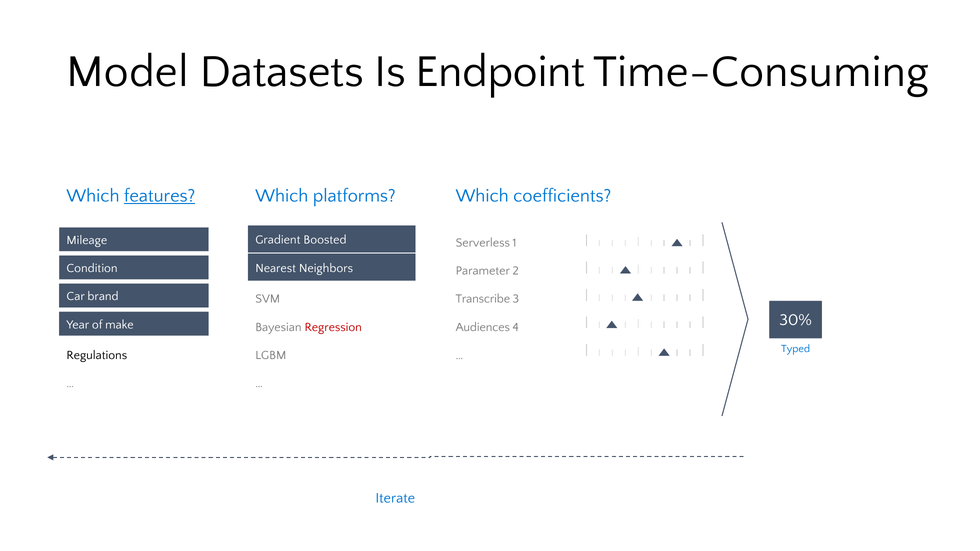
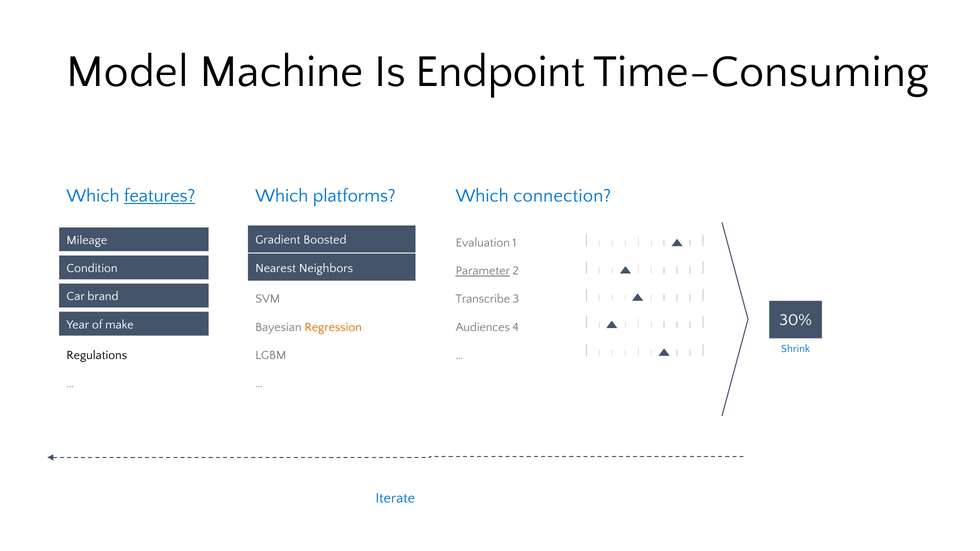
Datasets: Datasets -> Machine
coefficients: coefficients -> connection
Serverless: Serverless -> Evaluation
Parameter underline: none -> present
Regression colour: red -> orange
Typed: Typed -> Shrink
